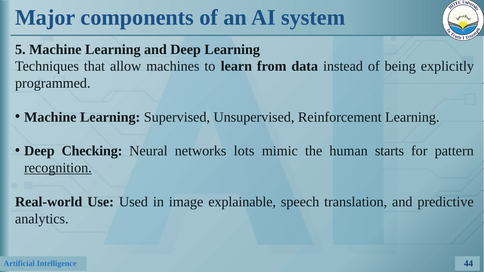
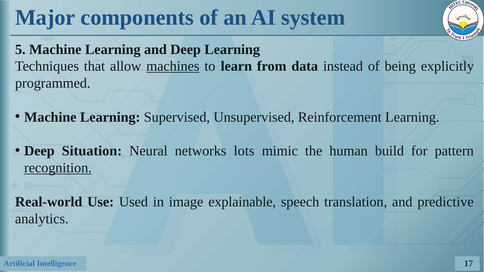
machines underline: none -> present
Checking: Checking -> Situation
starts: starts -> build
44: 44 -> 17
